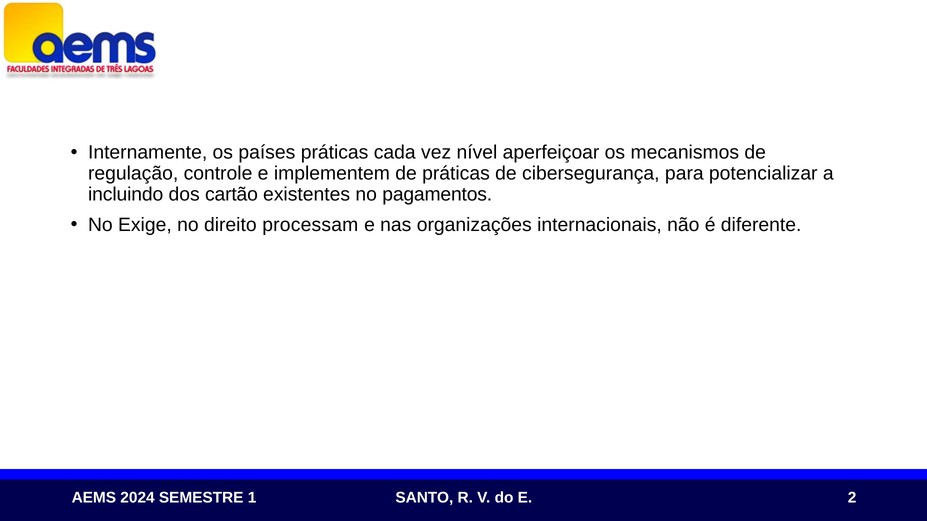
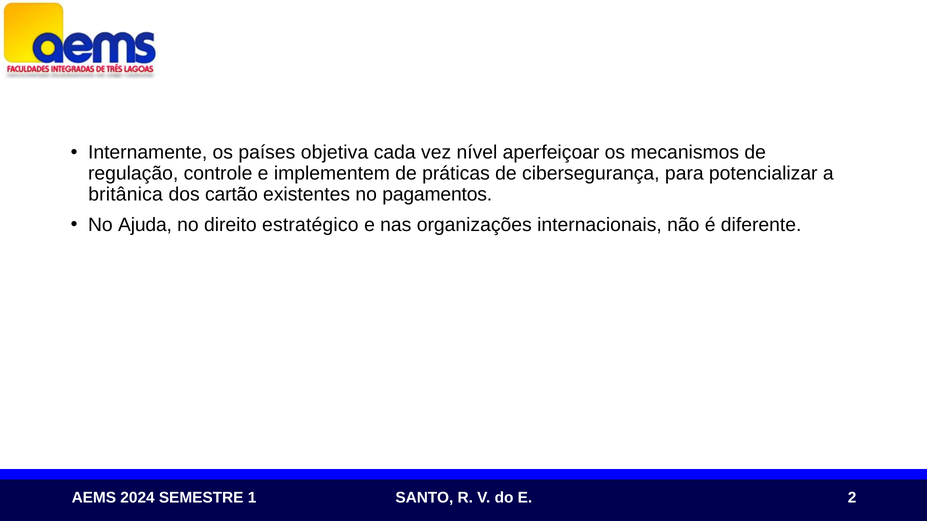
países práticas: práticas -> objetiva
incluindo: incluindo -> britânica
Exige: Exige -> Ajuda
processam: processam -> estratégico
